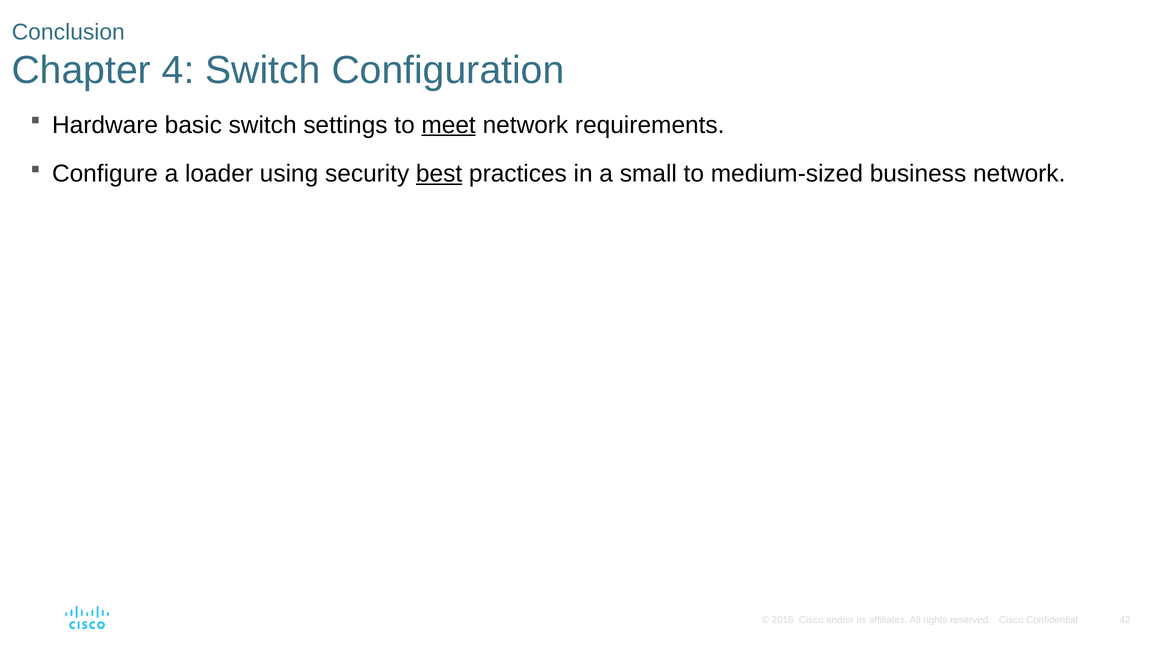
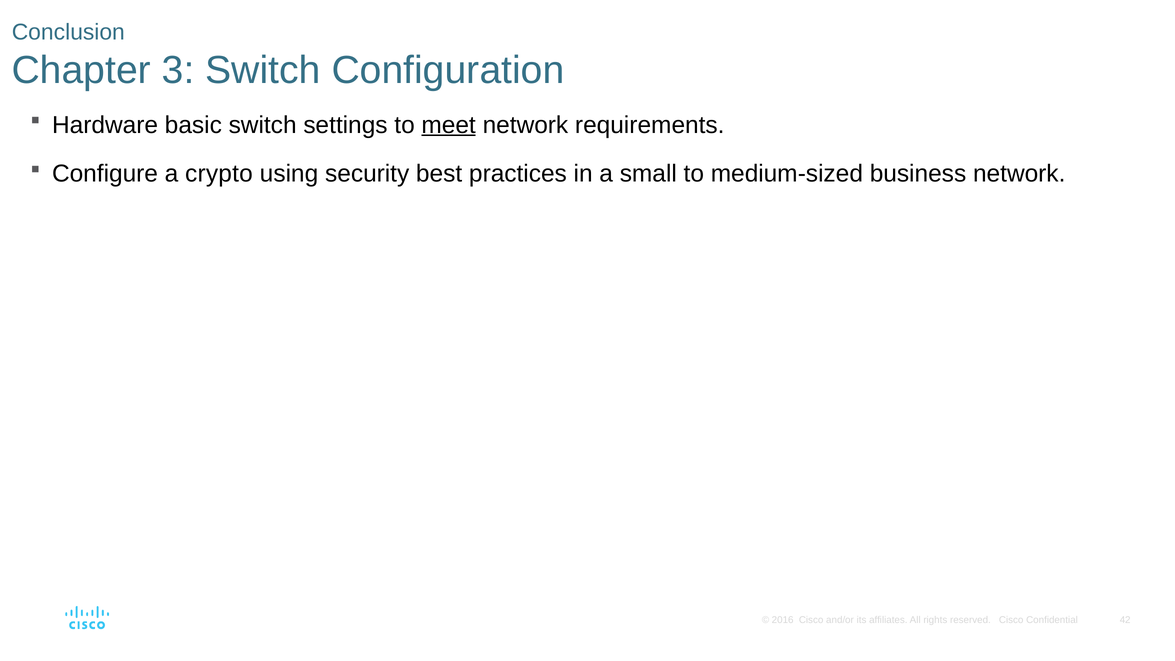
4: 4 -> 3
loader: loader -> crypto
best underline: present -> none
